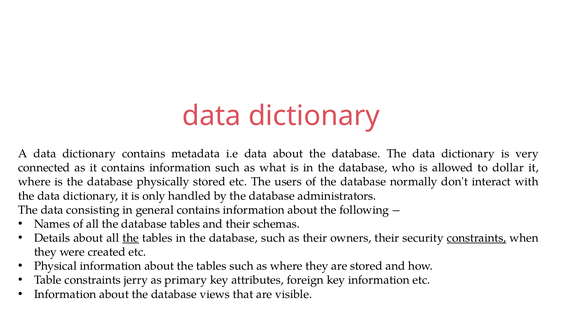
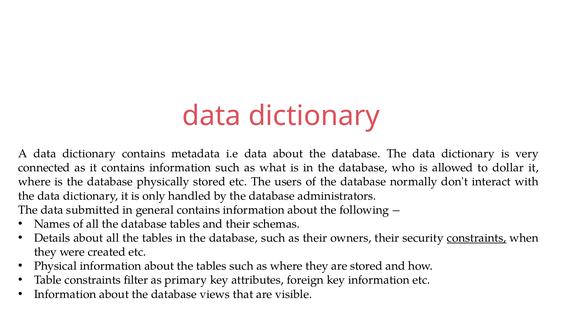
consisting: consisting -> submitted
the at (131, 238) underline: present -> none
jerry: jerry -> filter
